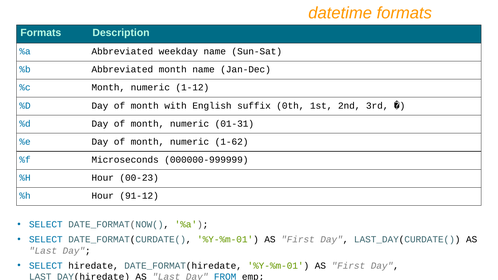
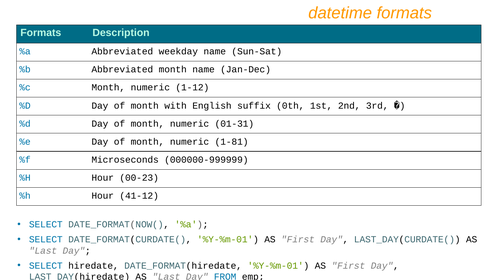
1-62: 1-62 -> 1-81
91-12: 91-12 -> 41-12
